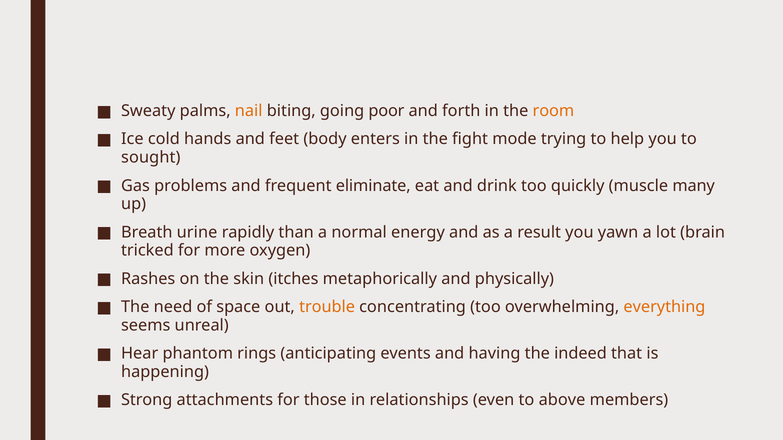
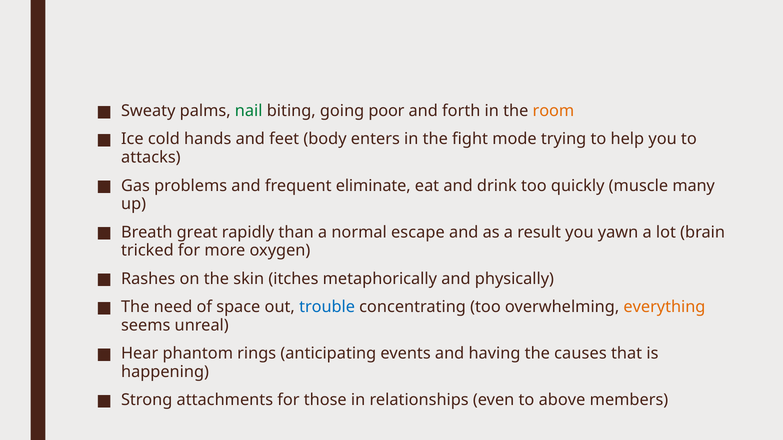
nail colour: orange -> green
sought: sought -> attacks
urine: urine -> great
energy: energy -> escape
trouble colour: orange -> blue
indeed: indeed -> causes
